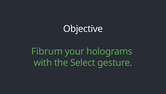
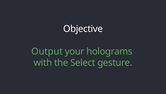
Fibrum: Fibrum -> Output
